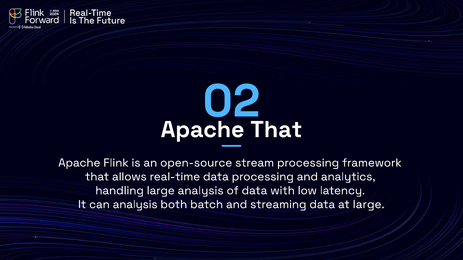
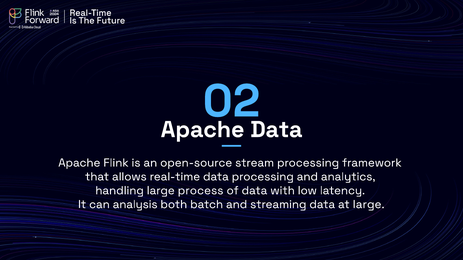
Apache That: That -> Data
large analysis: analysis -> process
